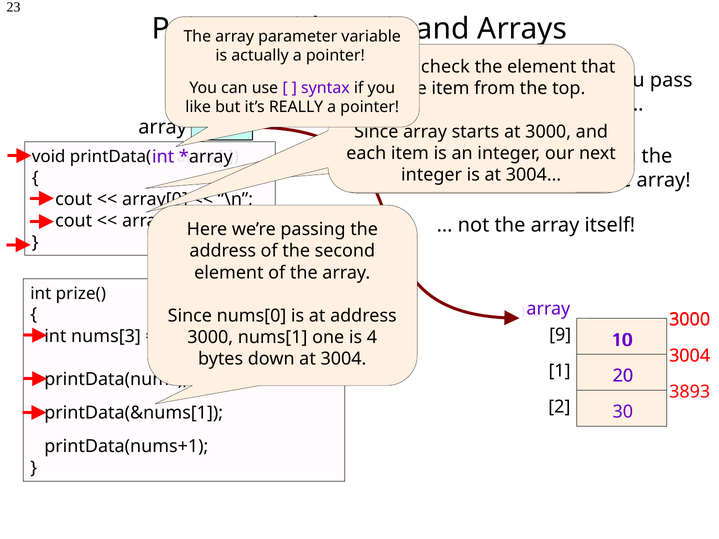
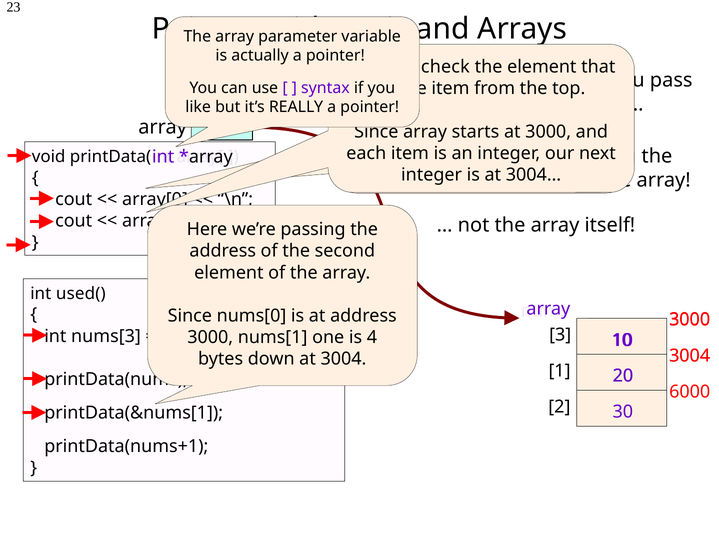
prize(: prize( -> used(
9: 9 -> 3
3893: 3893 -> 6000
